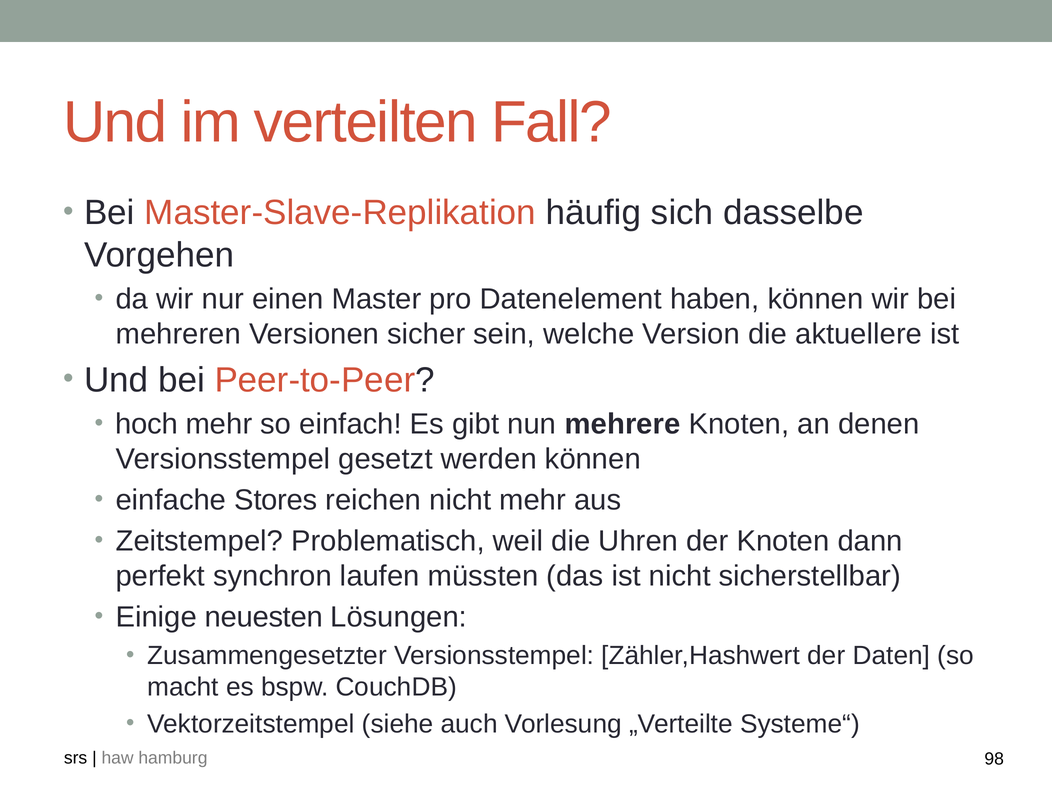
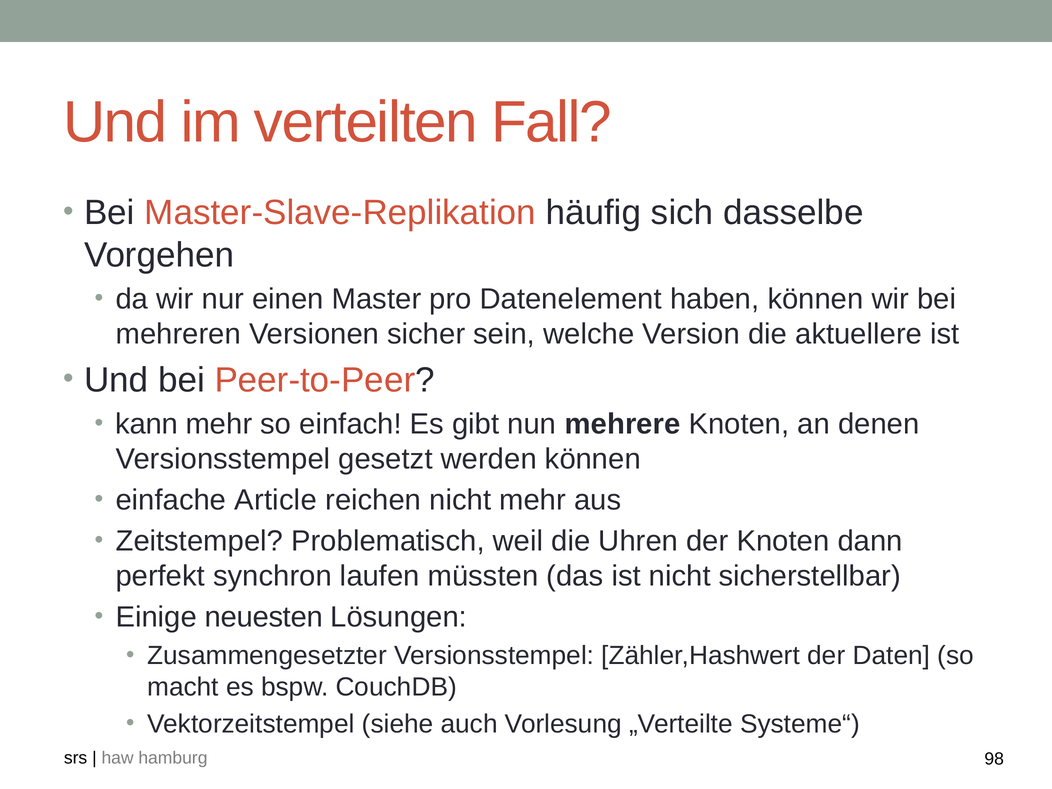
hoch: hoch -> kann
Stores: Stores -> Article
